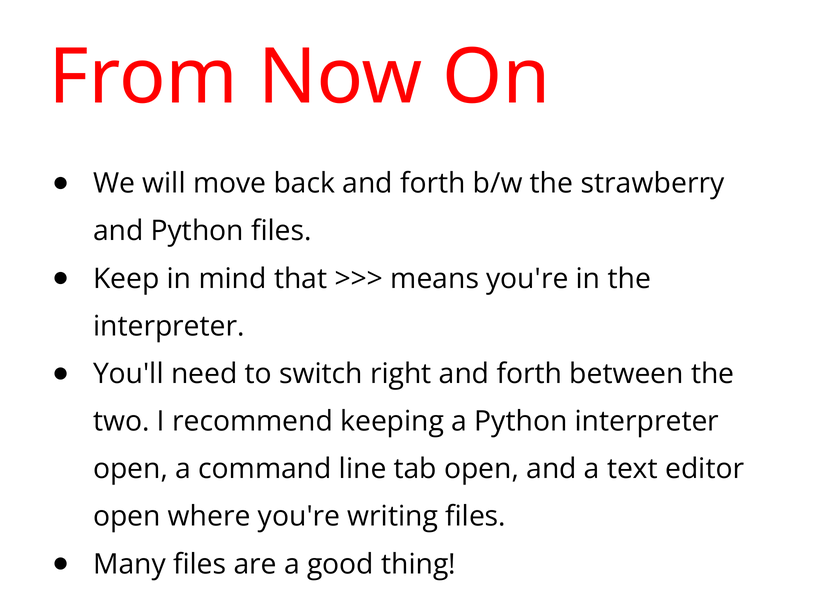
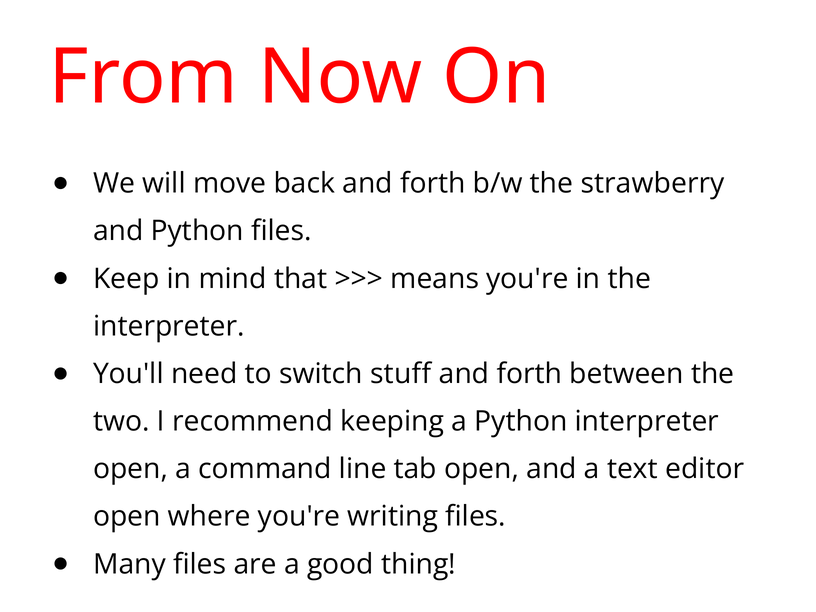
right: right -> stuff
